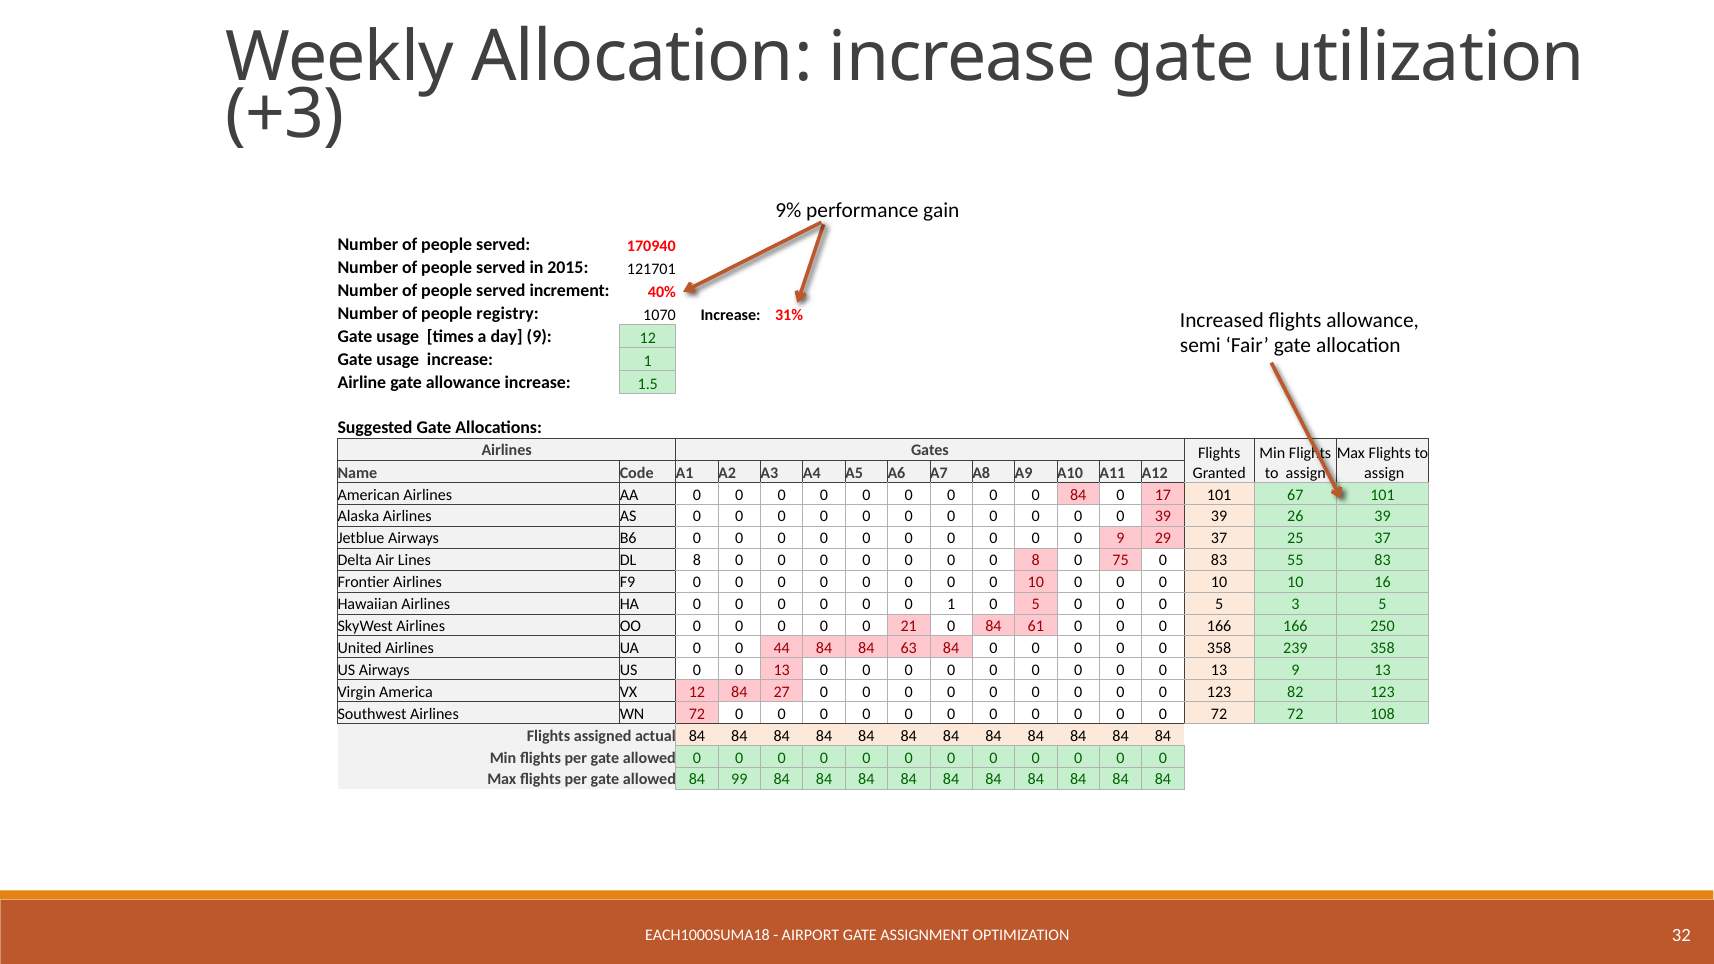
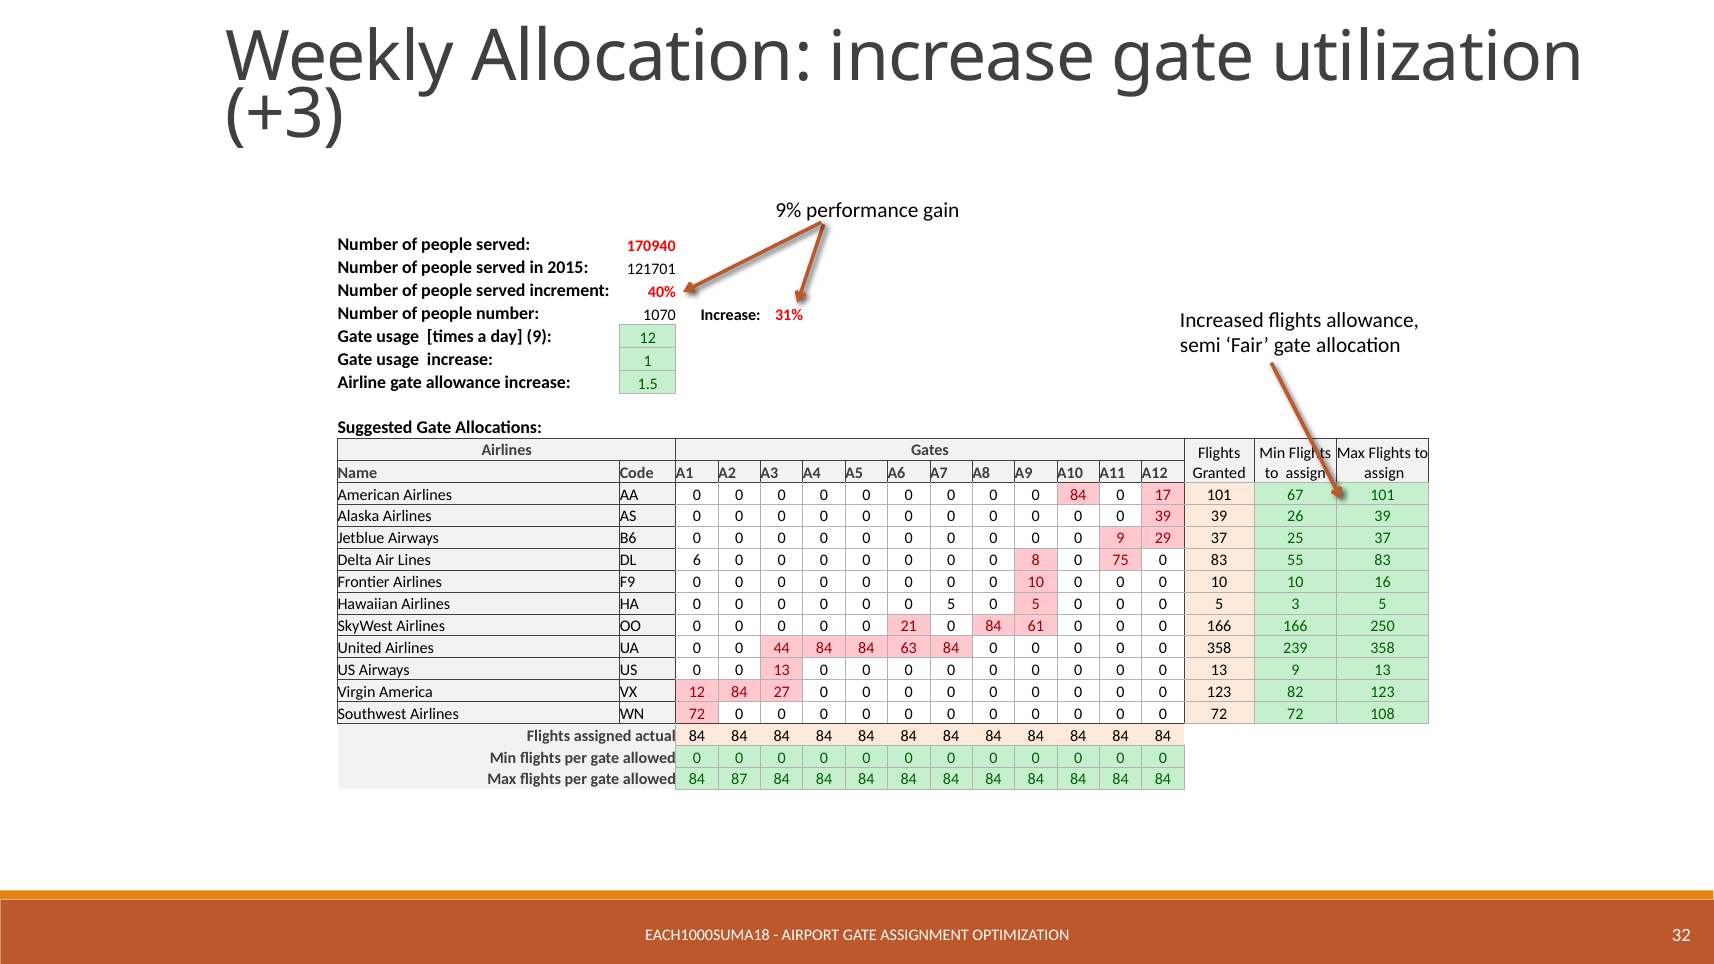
people registry: registry -> number
DL 8: 8 -> 6
1 at (951, 604): 1 -> 5
99: 99 -> 87
